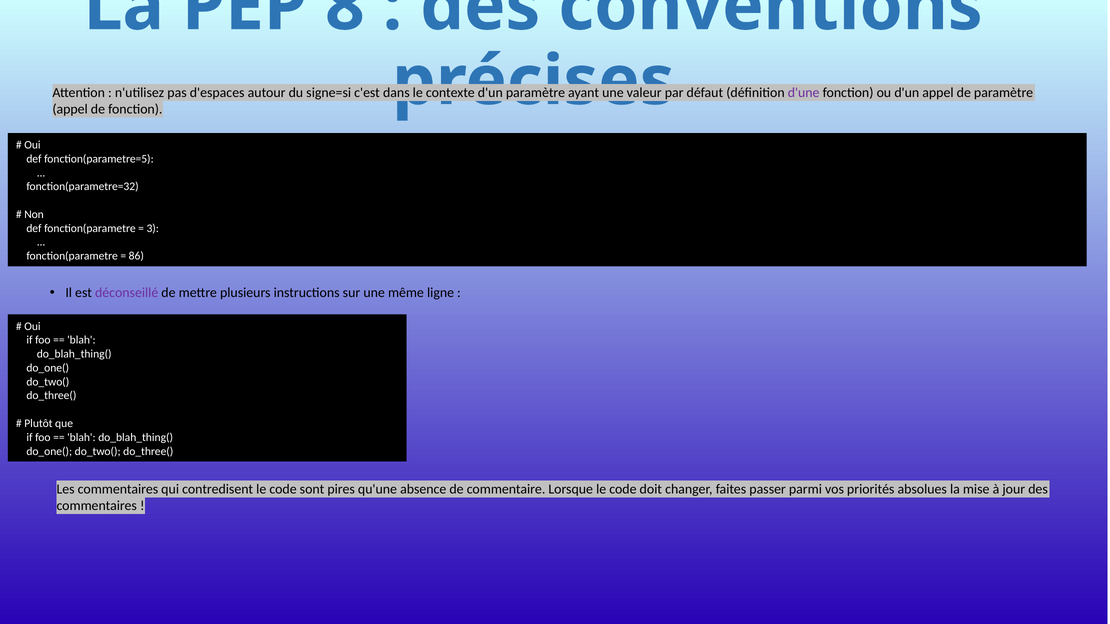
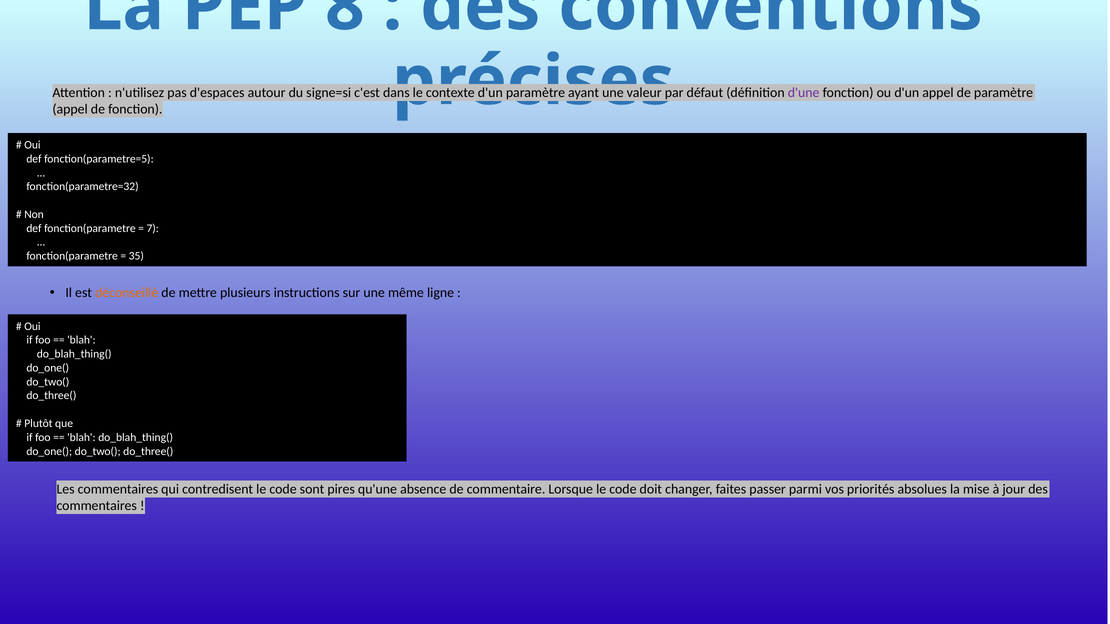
3: 3 -> 7
86: 86 -> 35
déconseillé colour: purple -> orange
